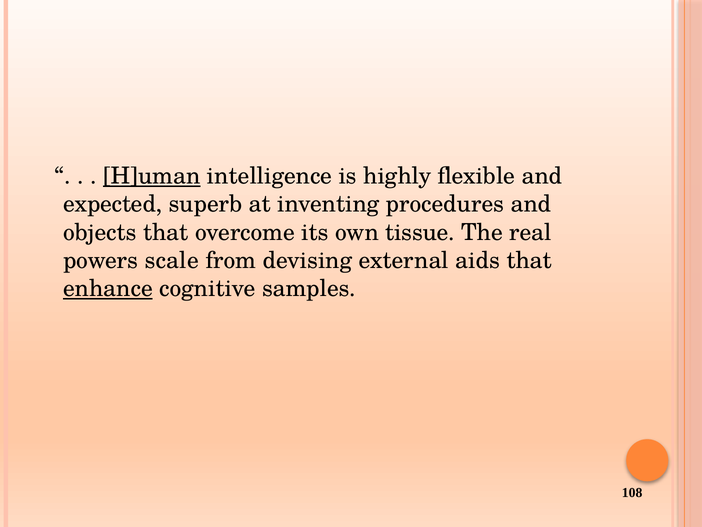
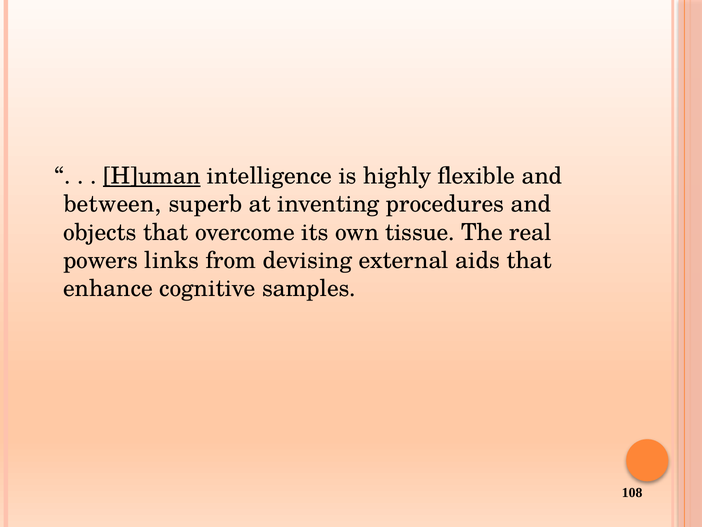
expected: expected -> between
scale: scale -> links
enhance underline: present -> none
